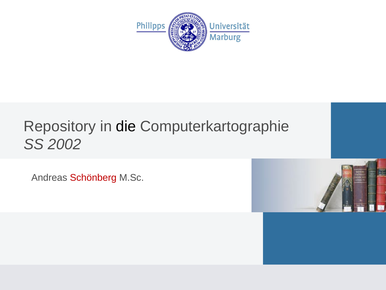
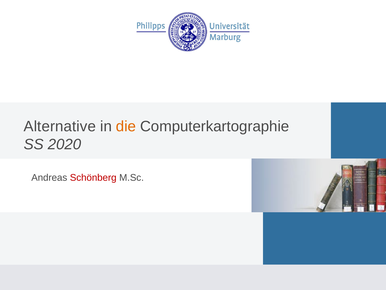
Repository: Repository -> Alternative
die colour: black -> orange
2002: 2002 -> 2020
